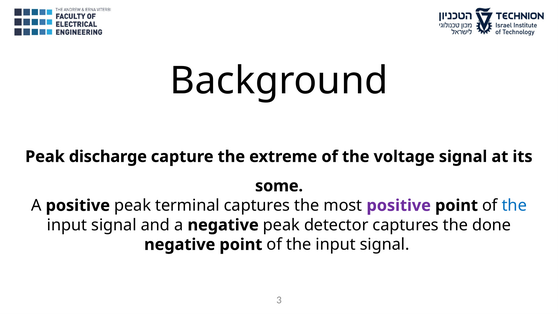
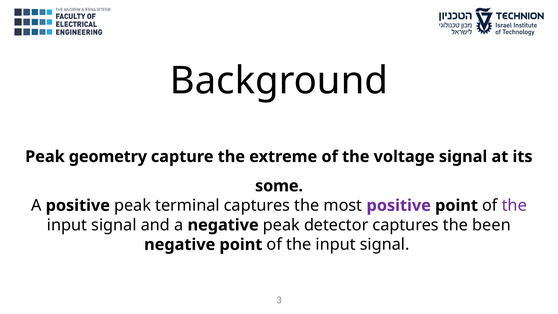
discharge: discharge -> geometry
the at (514, 205) colour: blue -> purple
done: done -> been
